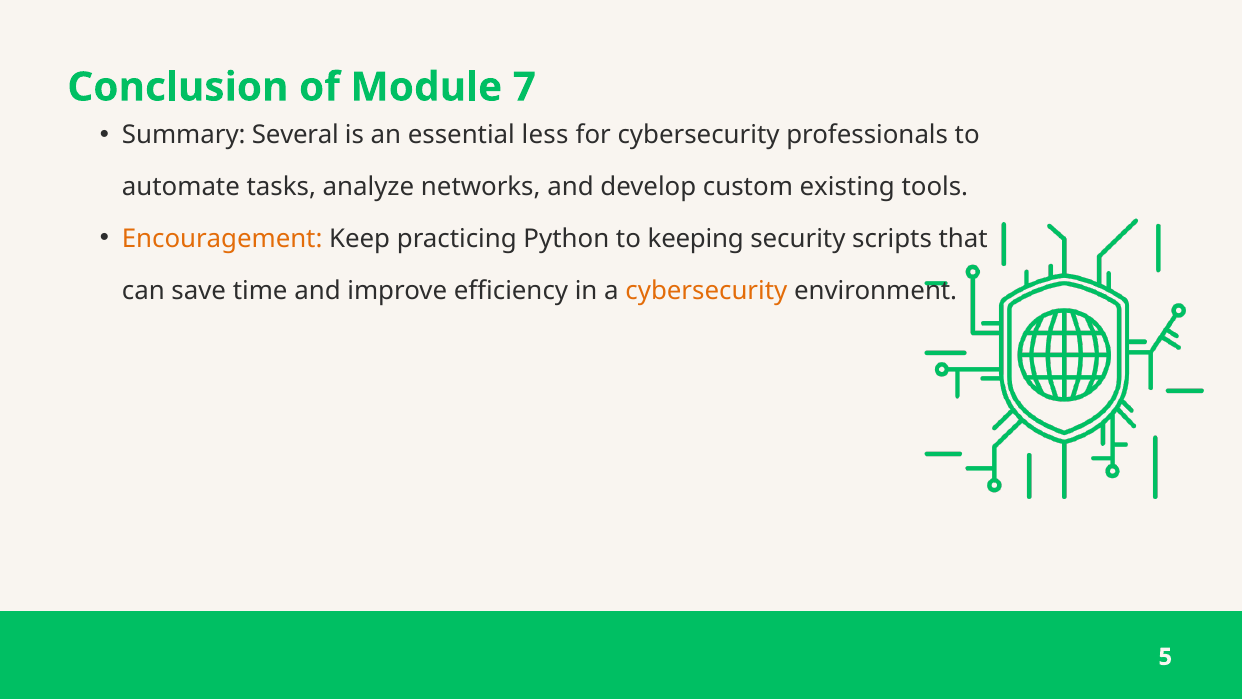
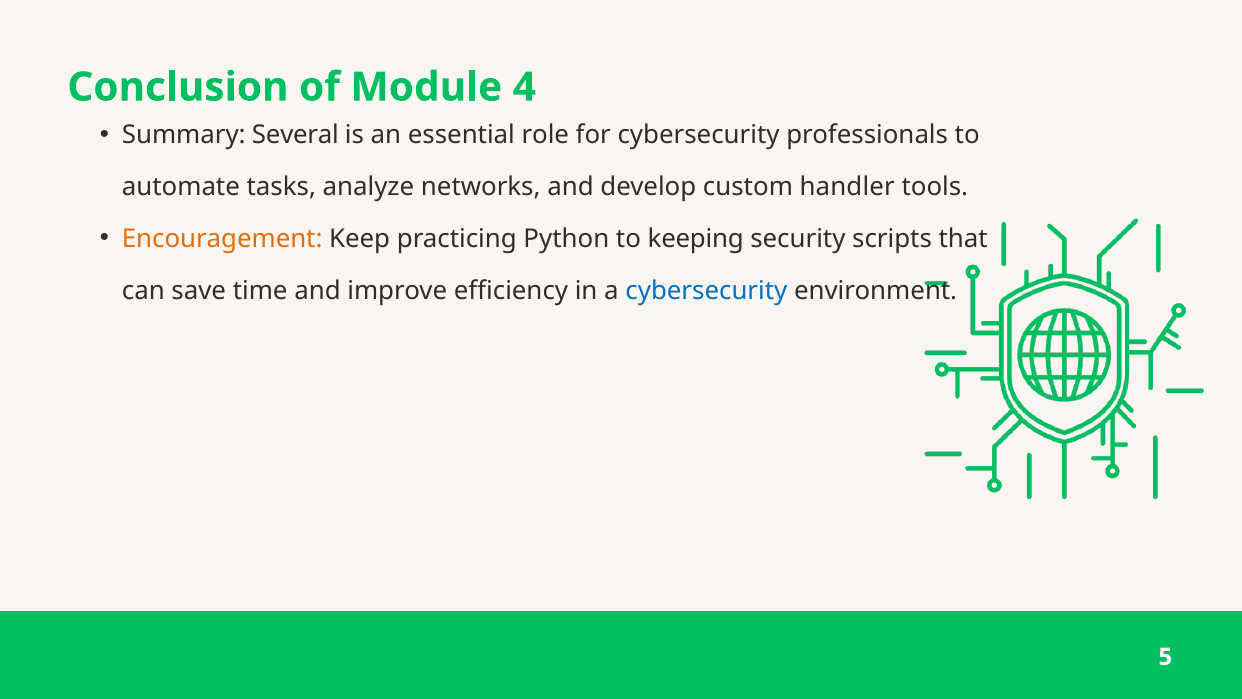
7: 7 -> 4
less: less -> role
existing: existing -> handler
cybersecurity at (706, 290) colour: orange -> blue
